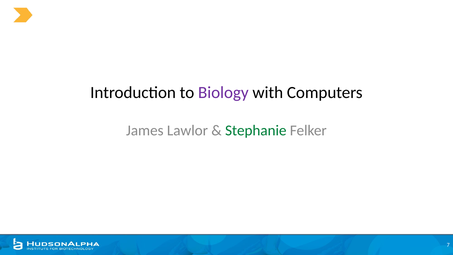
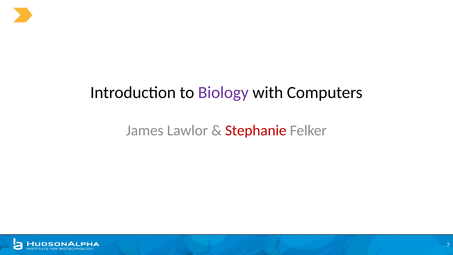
Stephanie colour: green -> red
